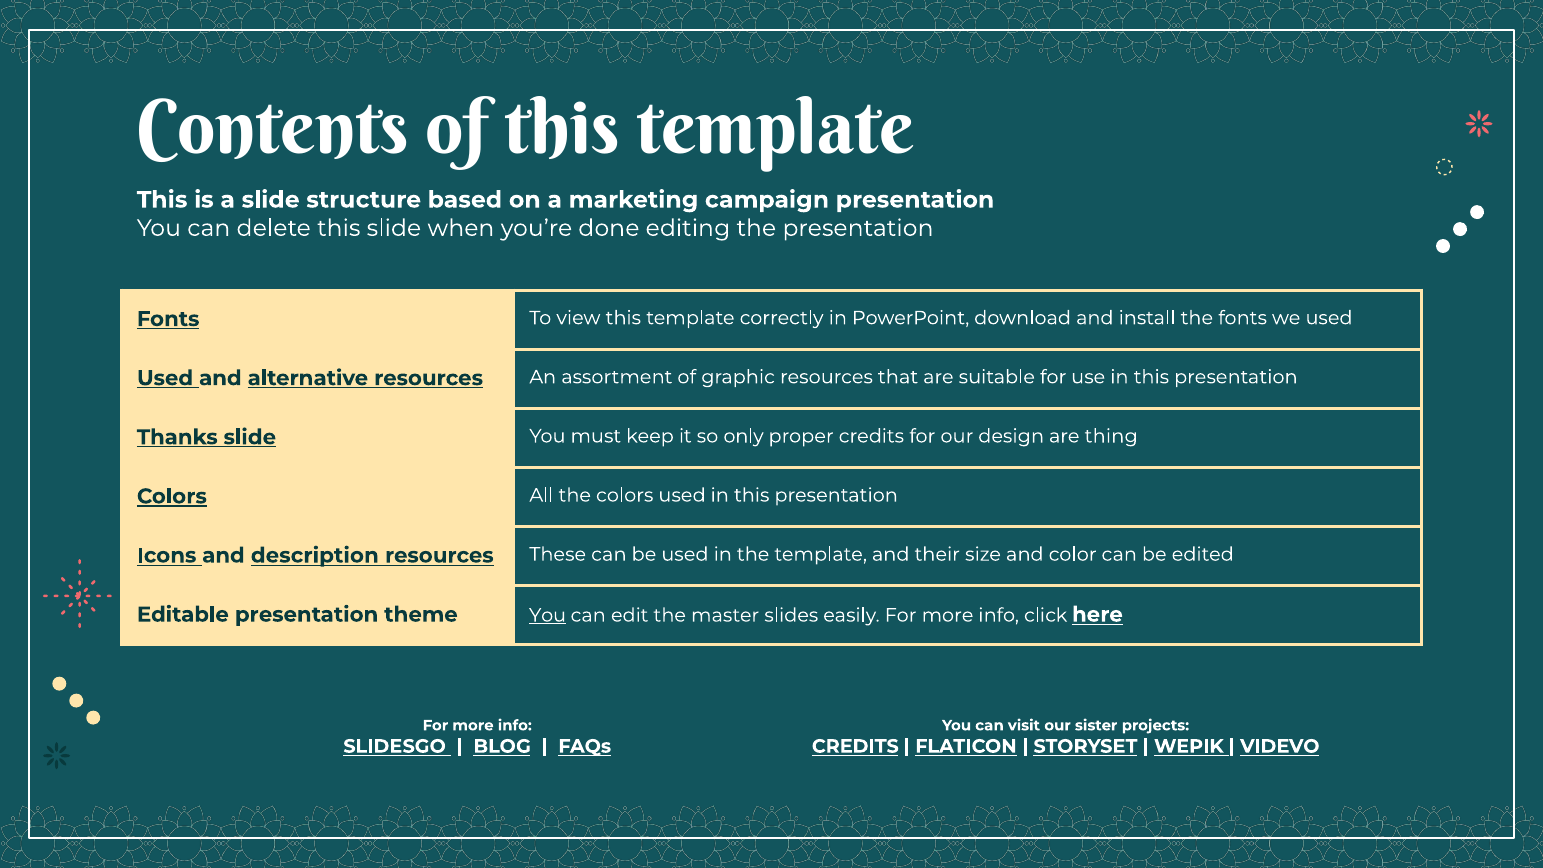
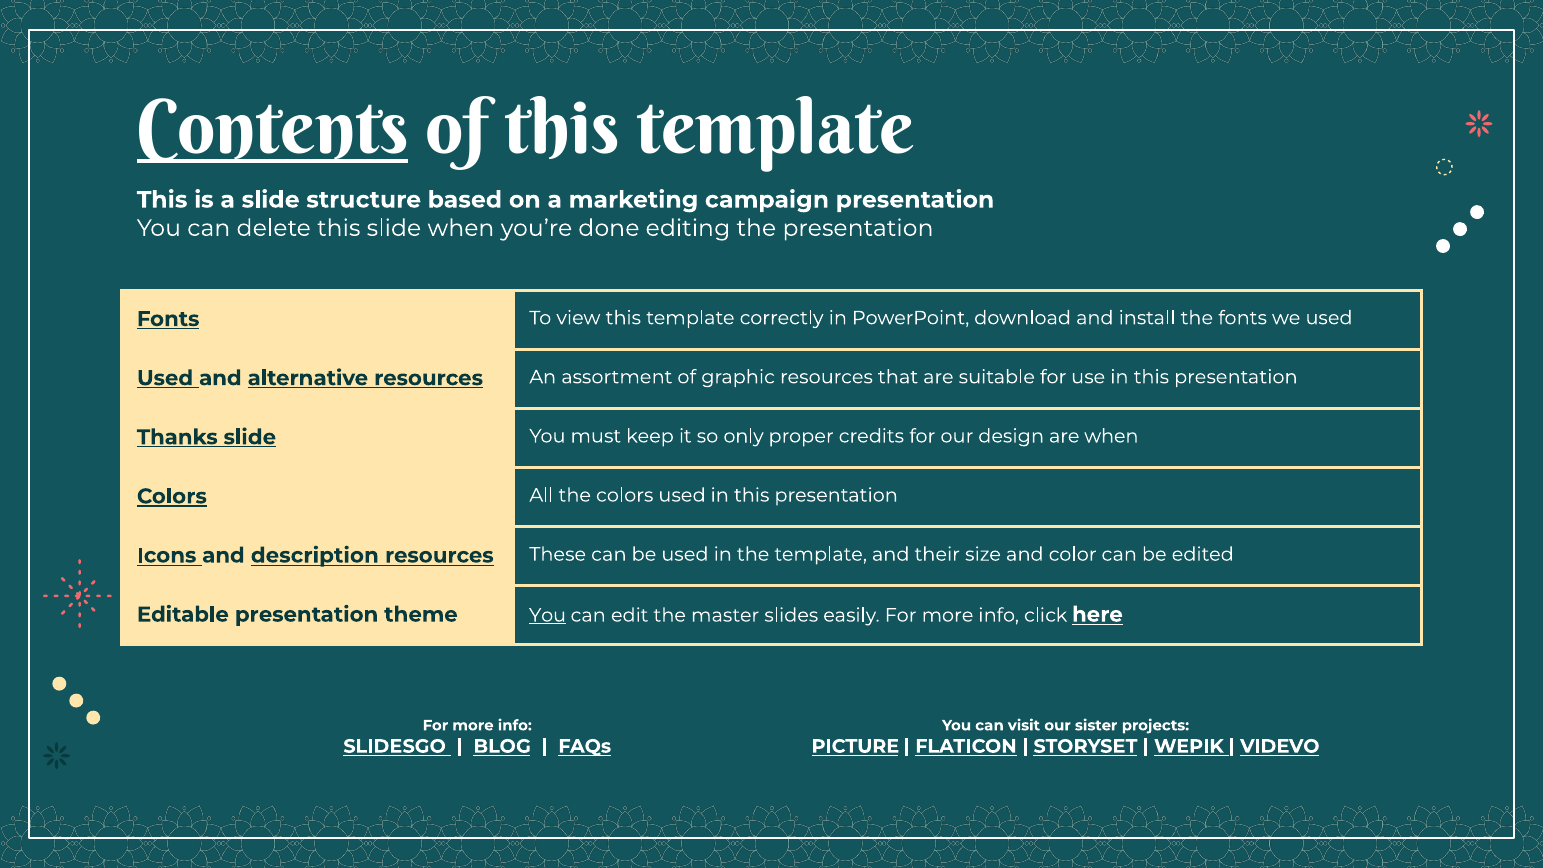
Contents underline: none -> present
are thing: thing -> when
CREDITS at (855, 746): CREDITS -> PICTURE
